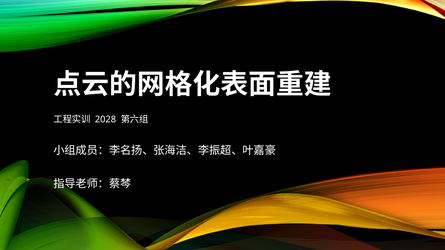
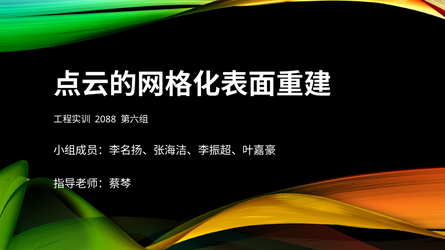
2028: 2028 -> 2088
